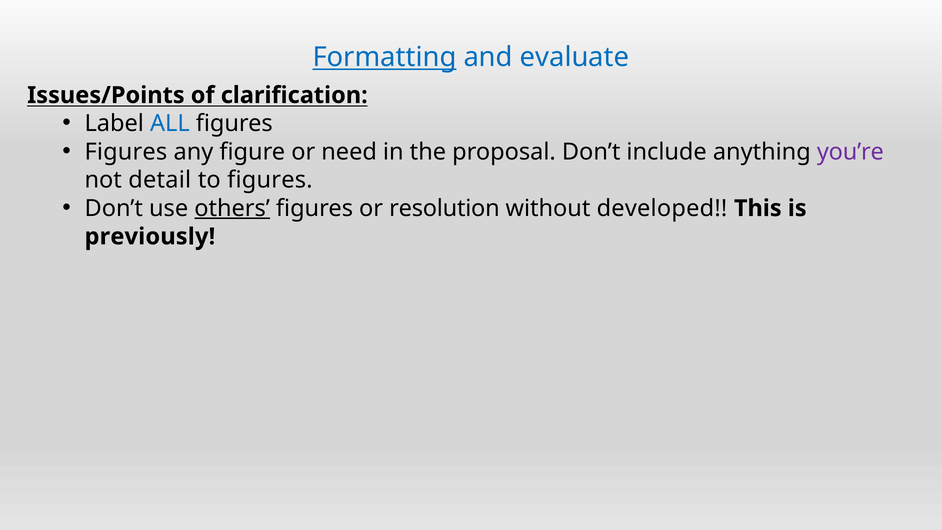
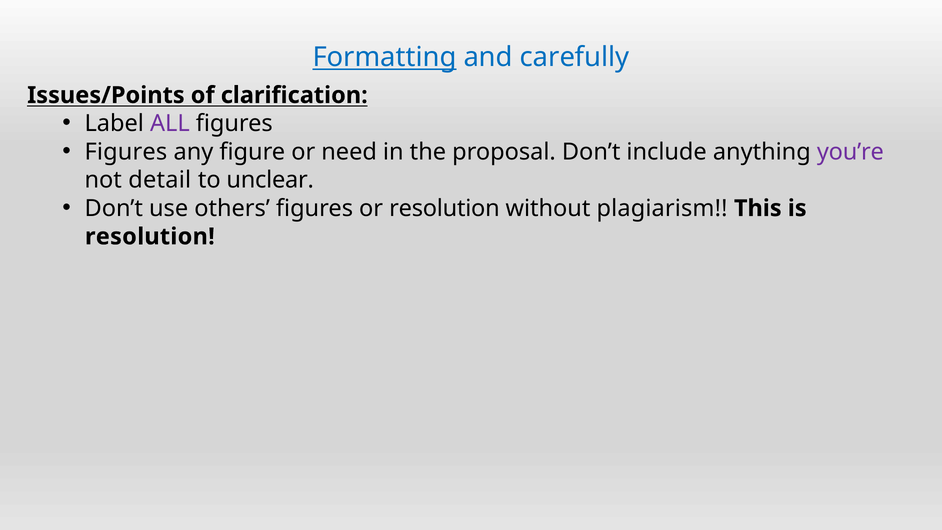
evaluate: evaluate -> carefully
ALL colour: blue -> purple
to figures: figures -> unclear
others underline: present -> none
developed: developed -> plagiarism
previously at (150, 237): previously -> resolution
